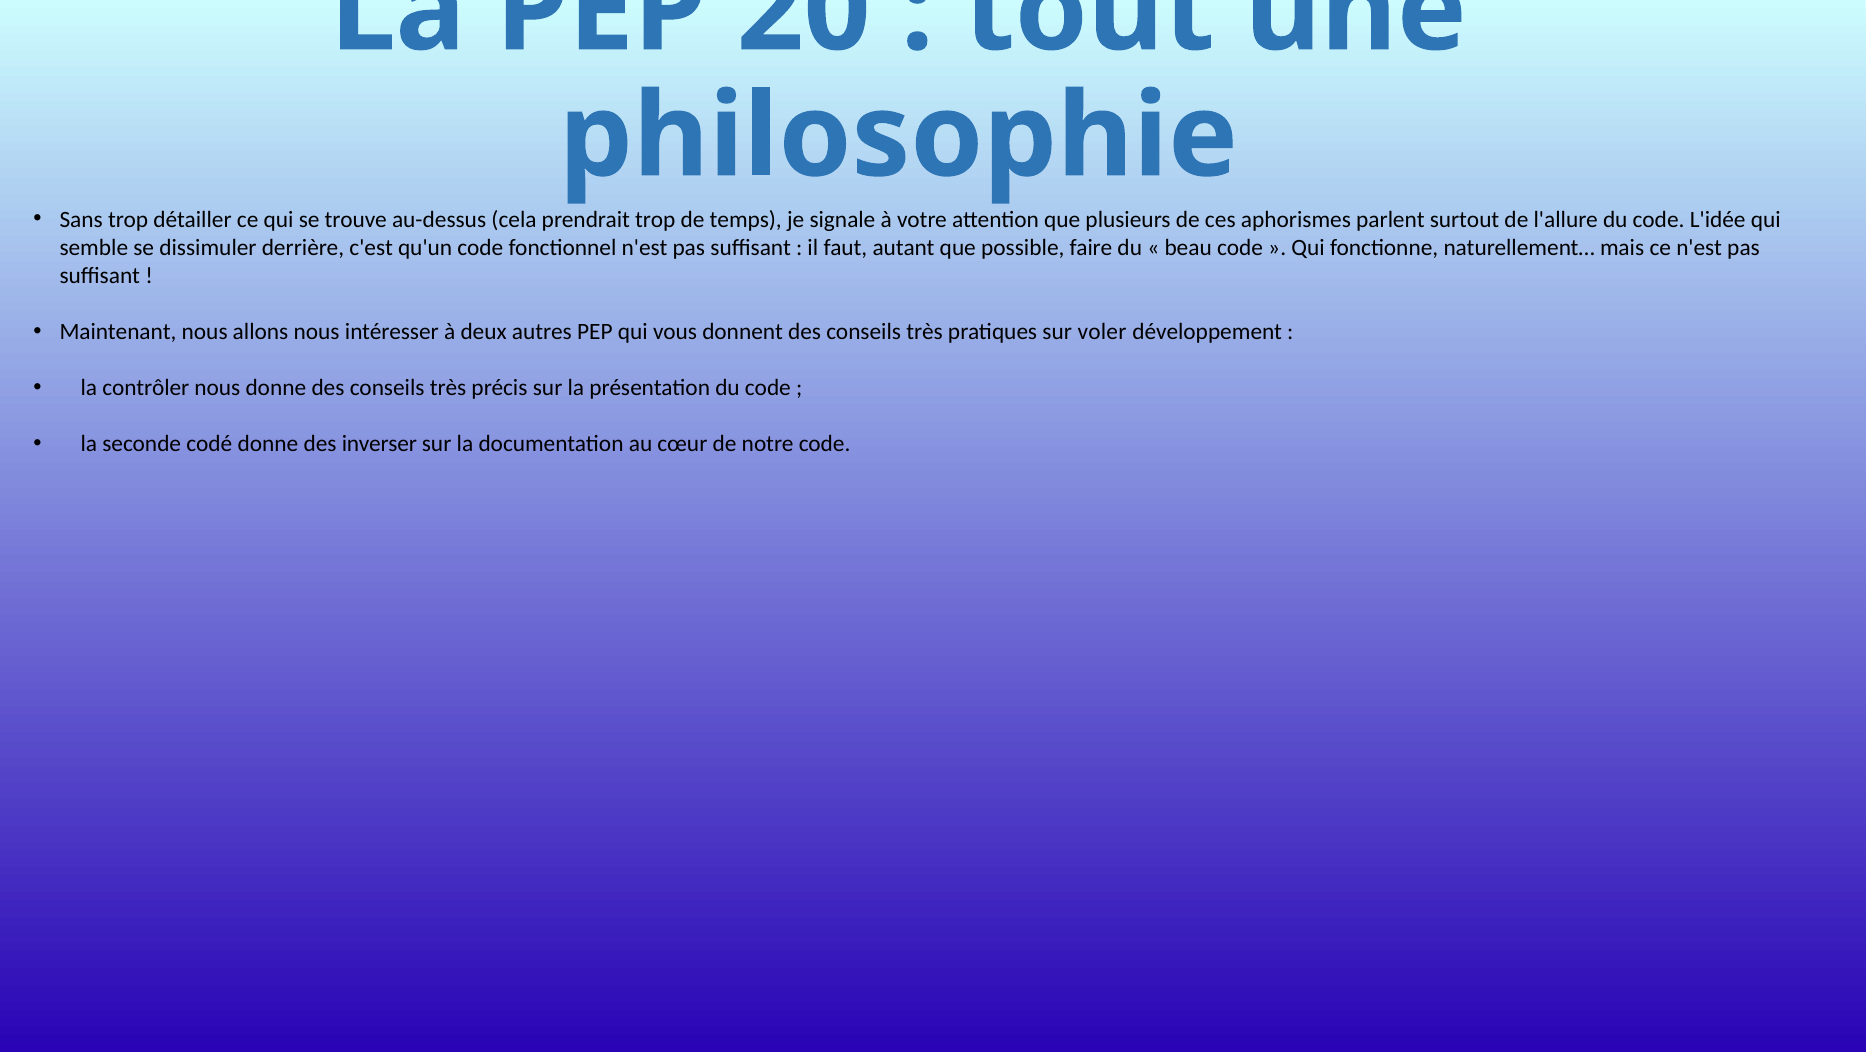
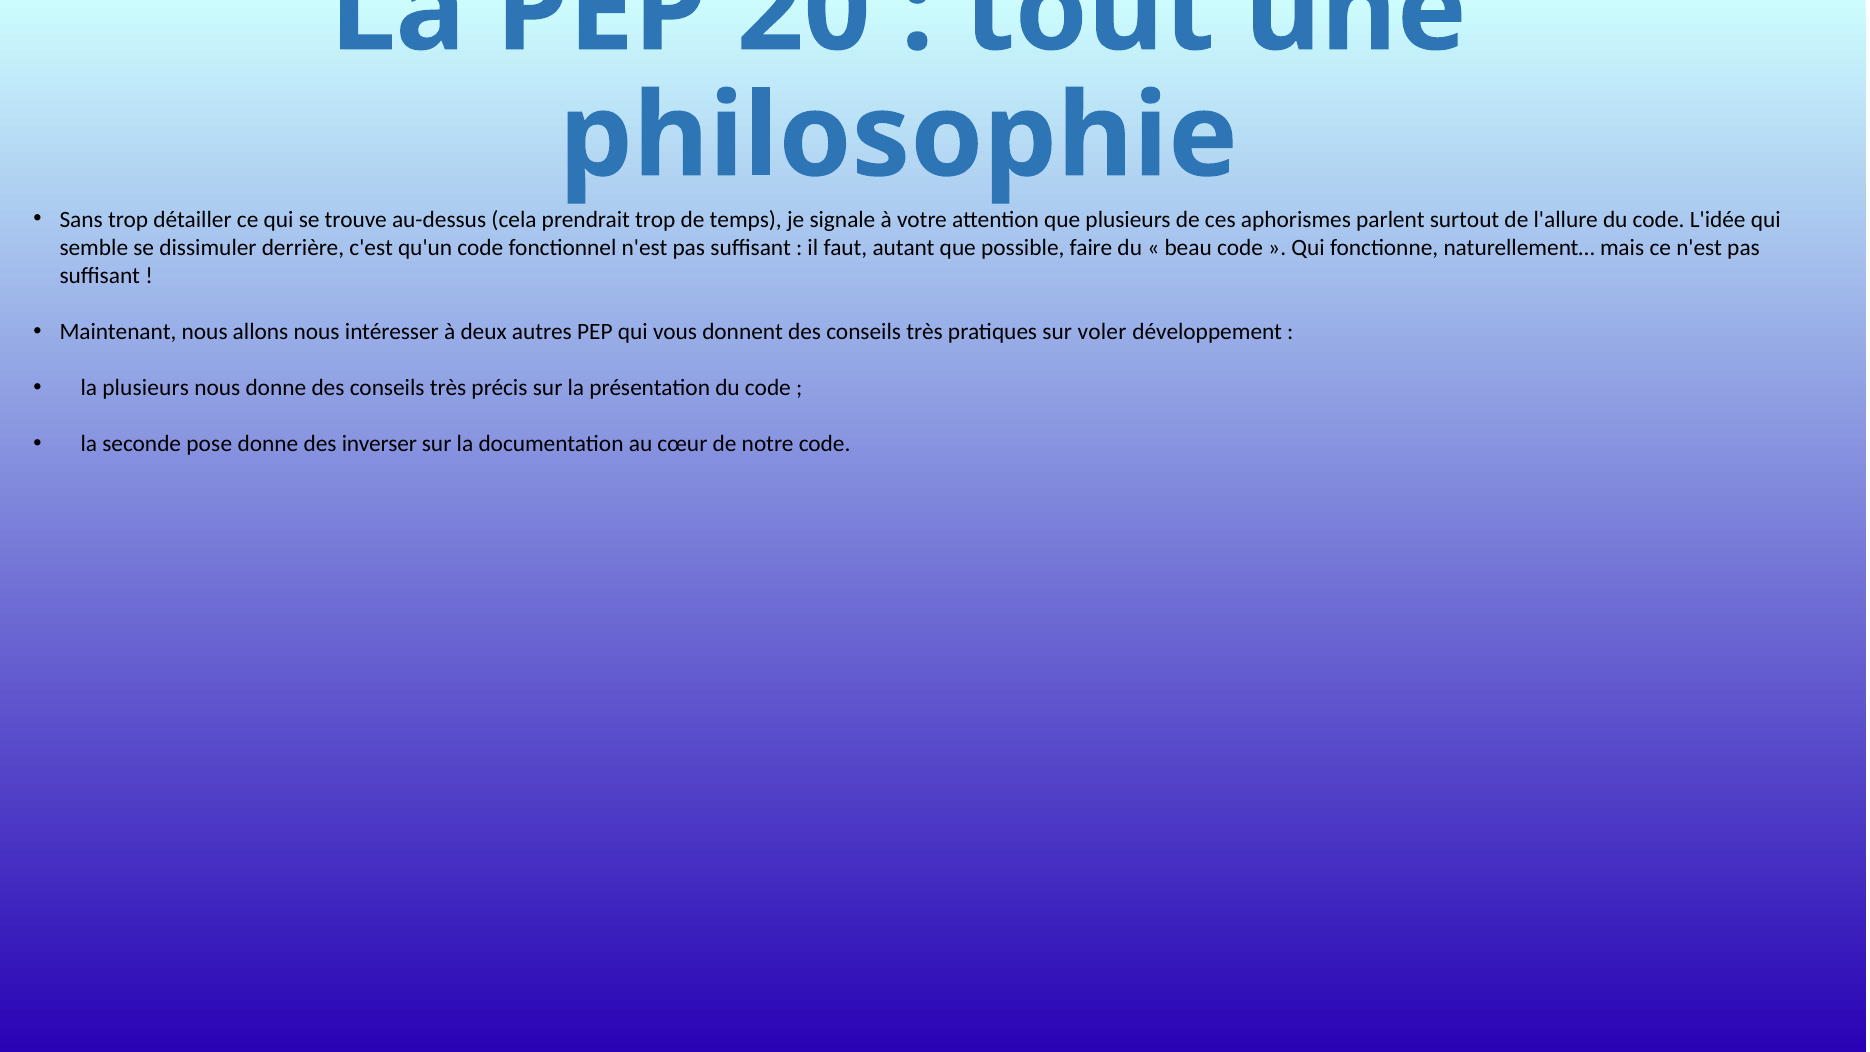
la contrôler: contrôler -> plusieurs
codé: codé -> pose
